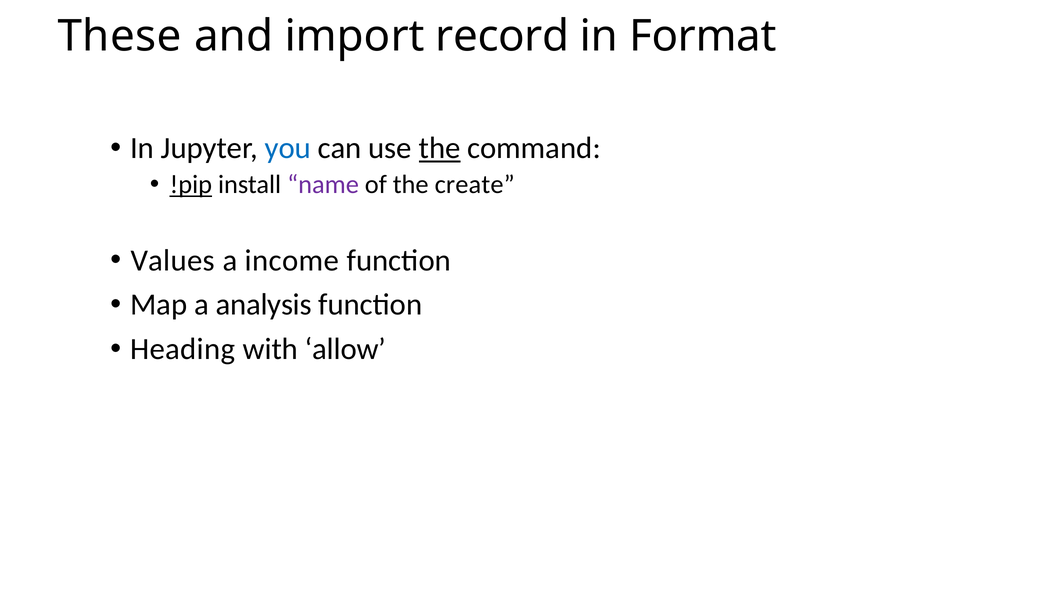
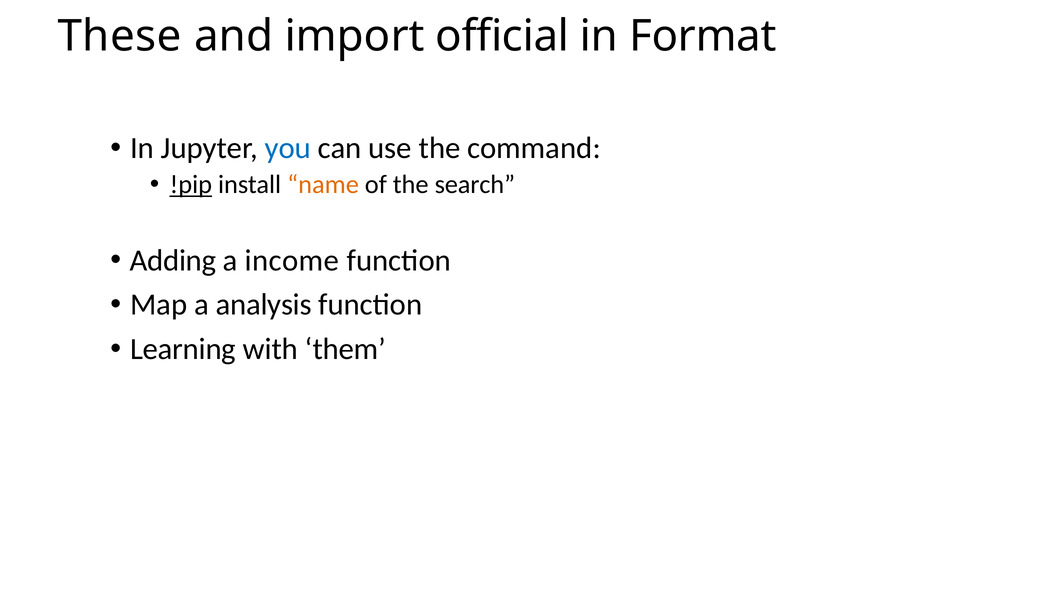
record: record -> official
the at (440, 148) underline: present -> none
name colour: purple -> orange
create: create -> search
Values: Values -> Adding
Heading: Heading -> Learning
allow: allow -> them
